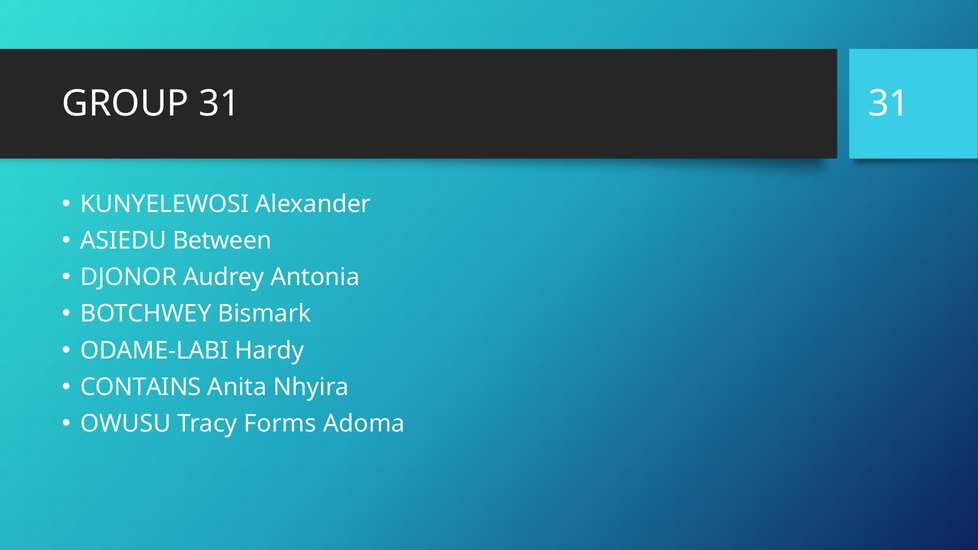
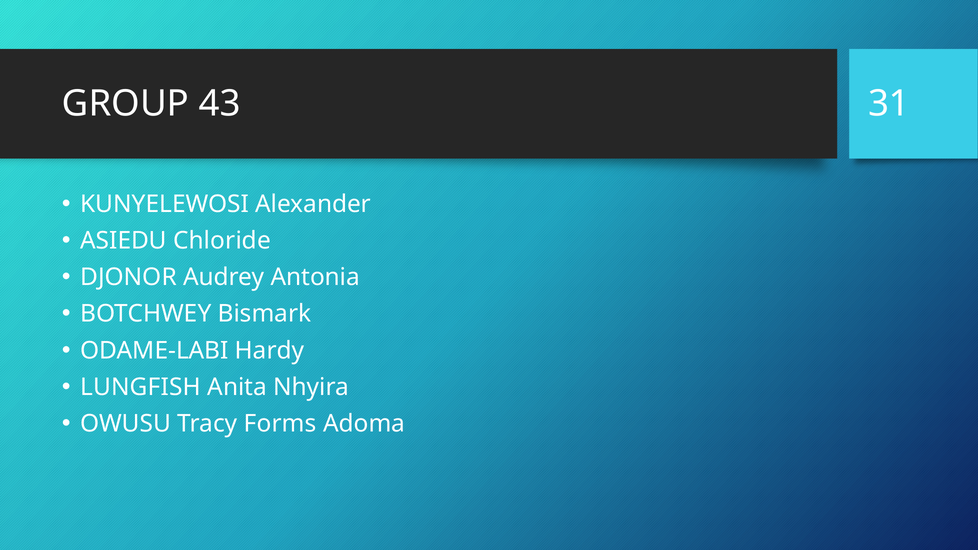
GROUP 31: 31 -> 43
Between: Between -> Chloride
CONTAINS: CONTAINS -> LUNGFISH
